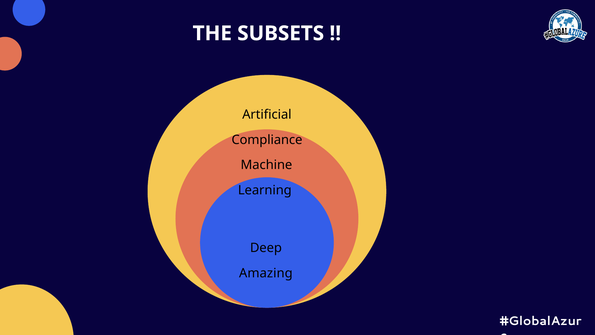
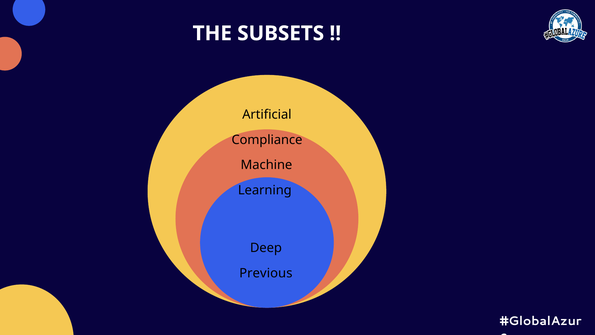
Amazing: Amazing -> Previous
